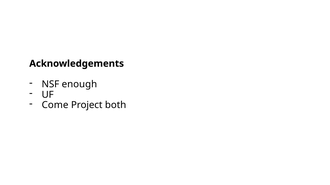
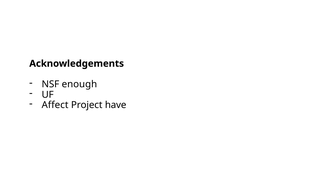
Come: Come -> Affect
both: both -> have
